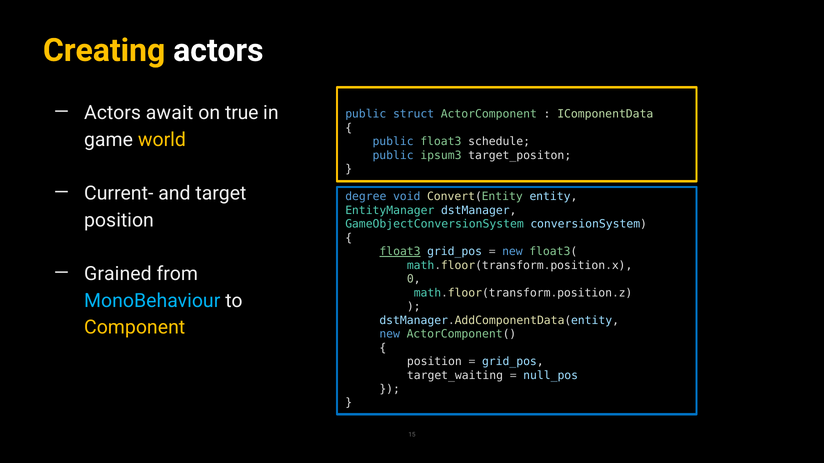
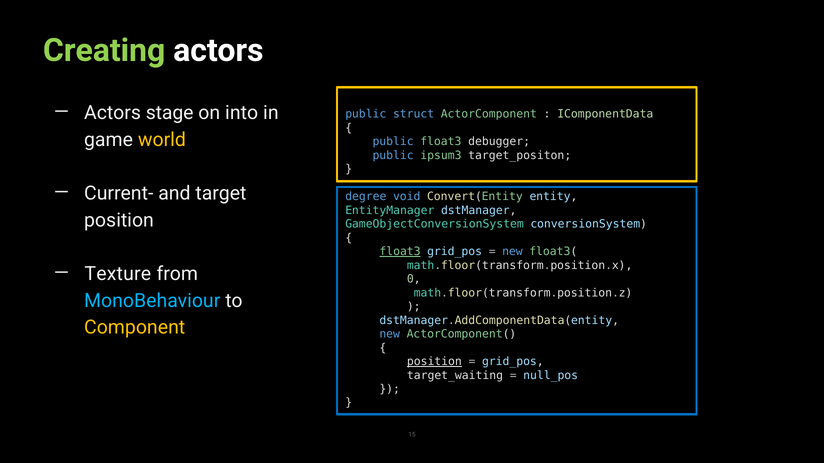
Creating colour: yellow -> light green
await: await -> stage
true: true -> into
schedule: schedule -> debugger
Grained: Grained -> Texture
position at (434, 362) underline: none -> present
